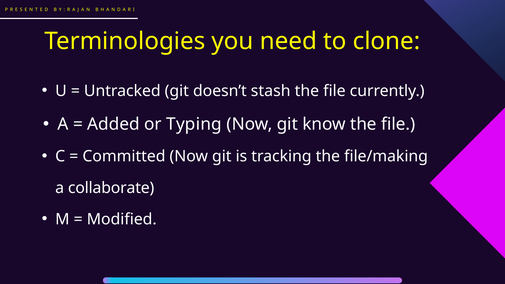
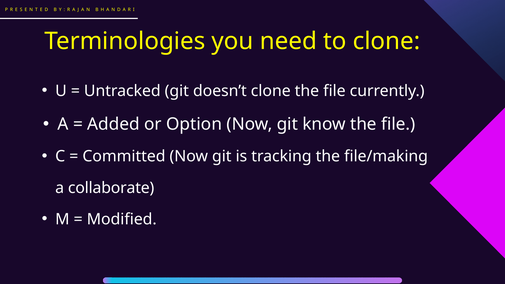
doesn’t stash: stash -> clone
Typing: Typing -> Option
